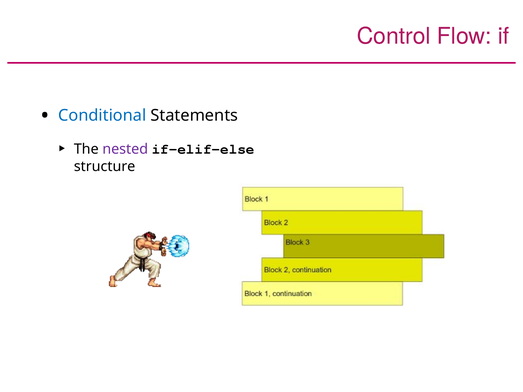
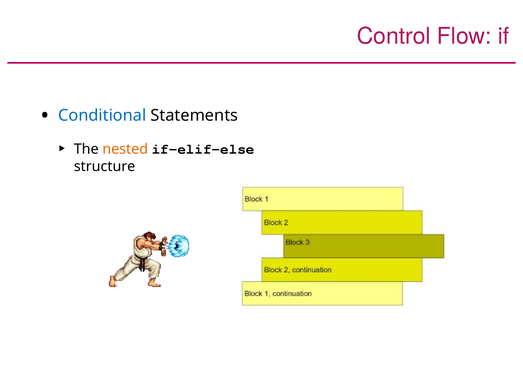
nested colour: purple -> orange
